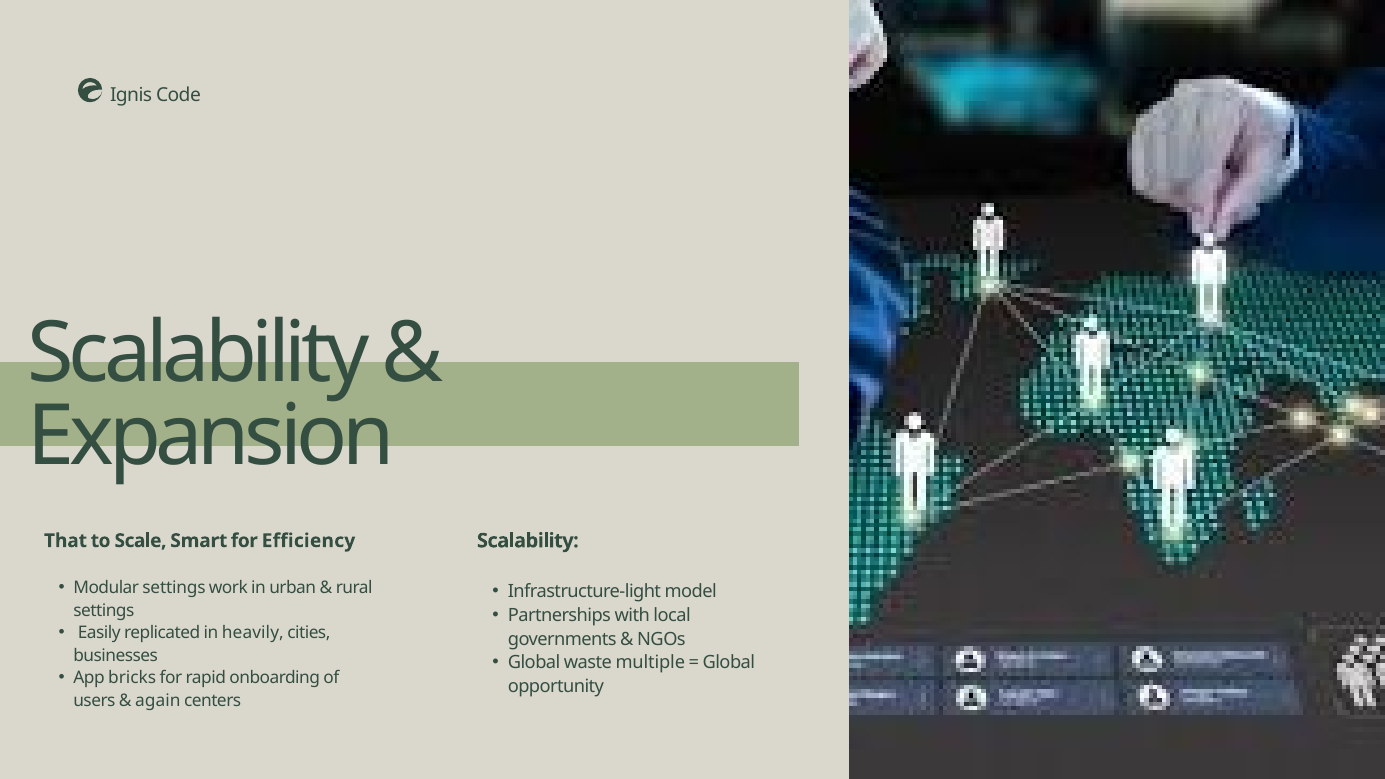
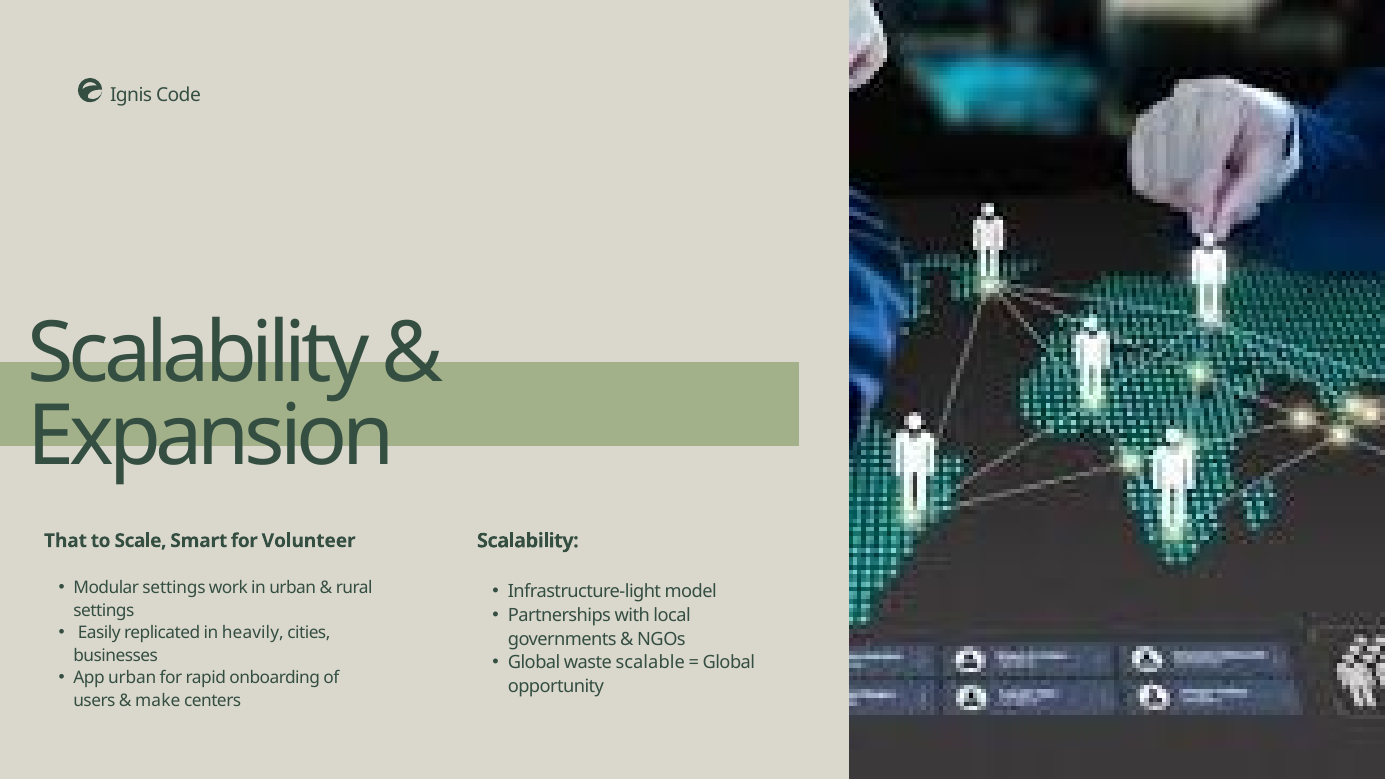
Efficiency: Efficiency -> Volunteer
multiple: multiple -> scalable
App bricks: bricks -> urban
again: again -> make
